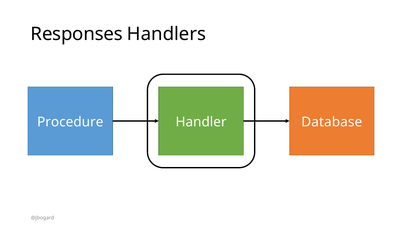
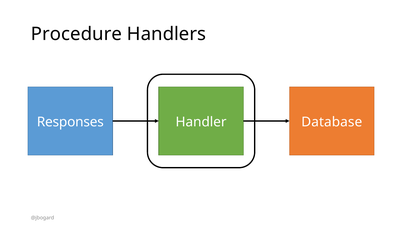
Responses: Responses -> Procedure
Procedure: Procedure -> Responses
